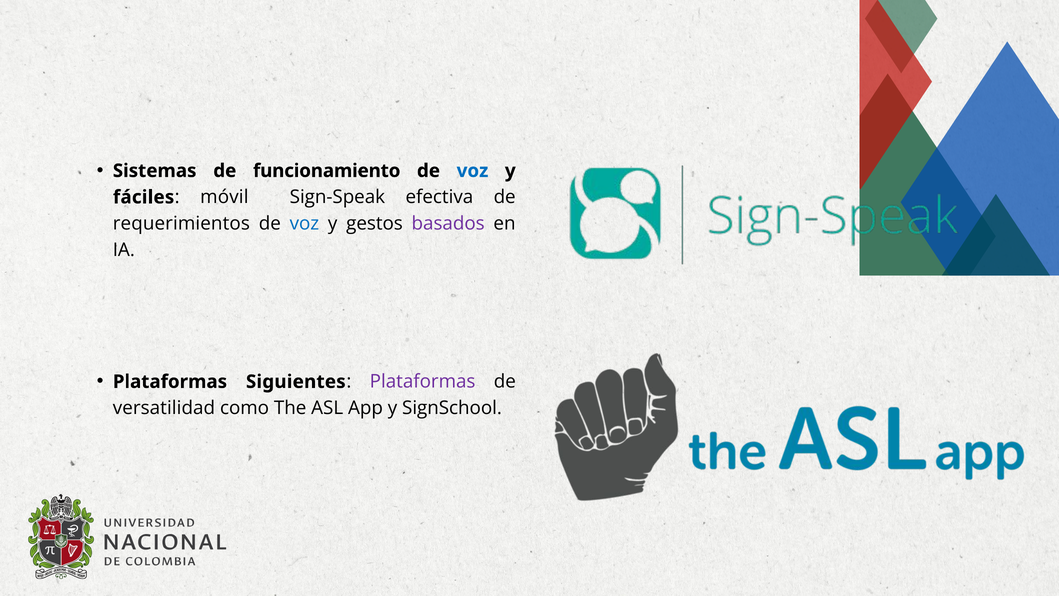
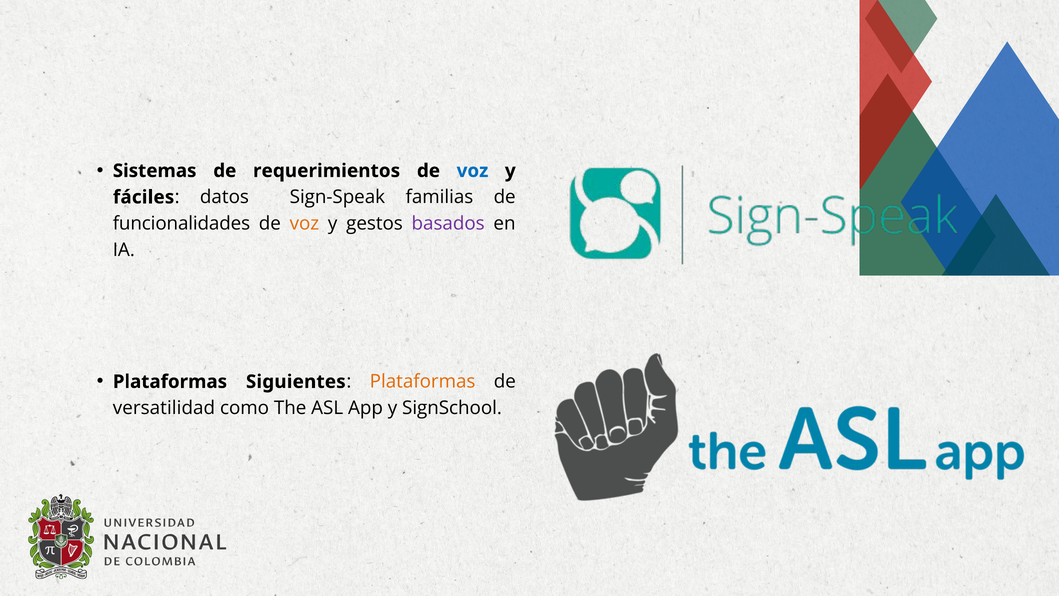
funcionamiento: funcionamiento -> requerimientos
móvil: móvil -> datos
efectiva: efectiva -> familias
requerimientos: requerimientos -> funcionalidades
voz at (304, 223) colour: blue -> orange
Plataformas at (423, 382) colour: purple -> orange
